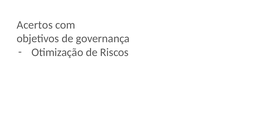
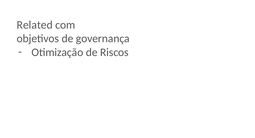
Acertos: Acertos -> Related
